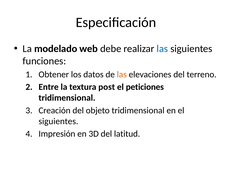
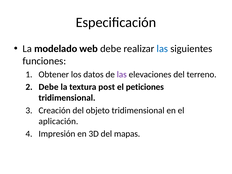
las at (122, 74) colour: orange -> purple
Entre at (49, 87): Entre -> Debe
siguientes at (58, 121): siguientes -> aplicación
latitud: latitud -> mapas
